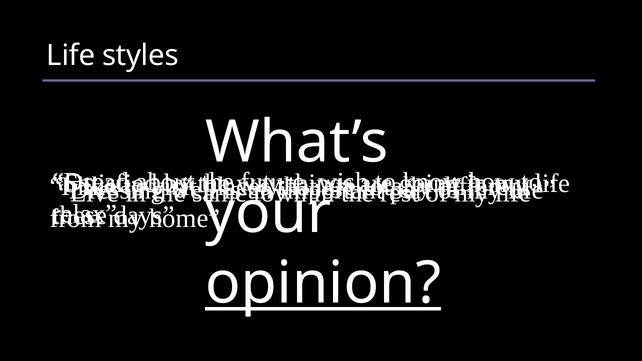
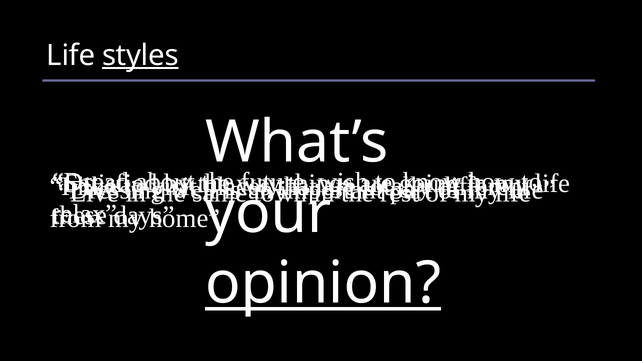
styles underline: none -> present
